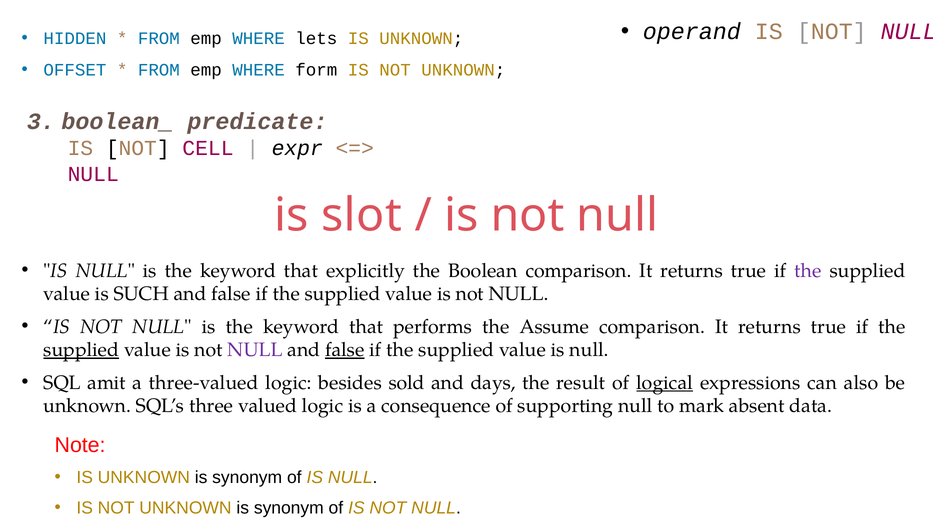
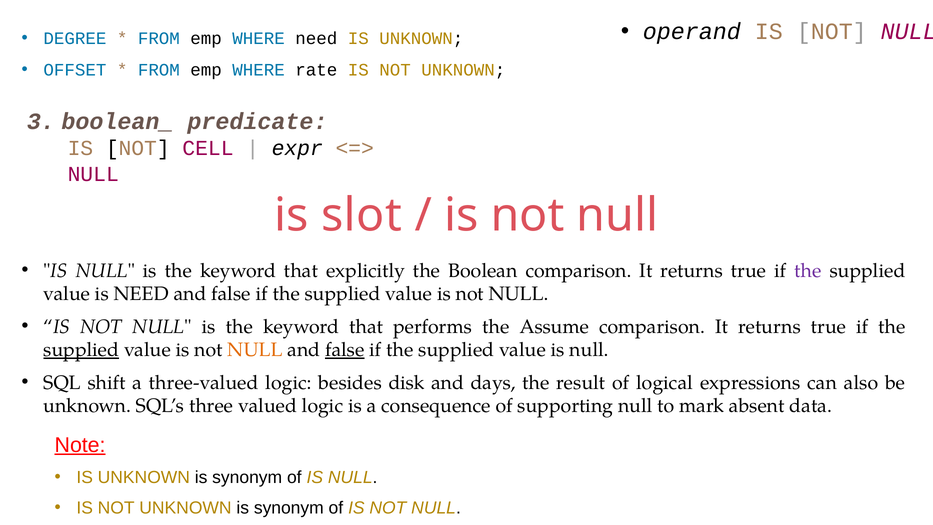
HIDDEN: HIDDEN -> DEGREE
WHERE lets: lets -> need
form: form -> rate
is SUCH: SUCH -> NEED
NULL at (255, 350) colour: purple -> orange
amit: amit -> shift
sold: sold -> disk
logical underline: present -> none
Note underline: none -> present
